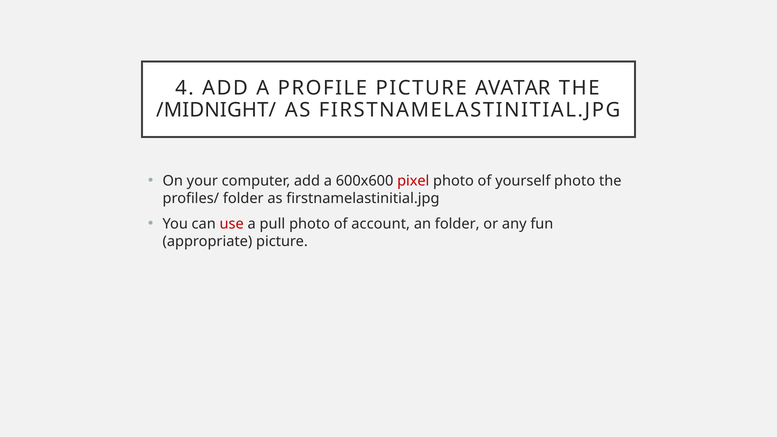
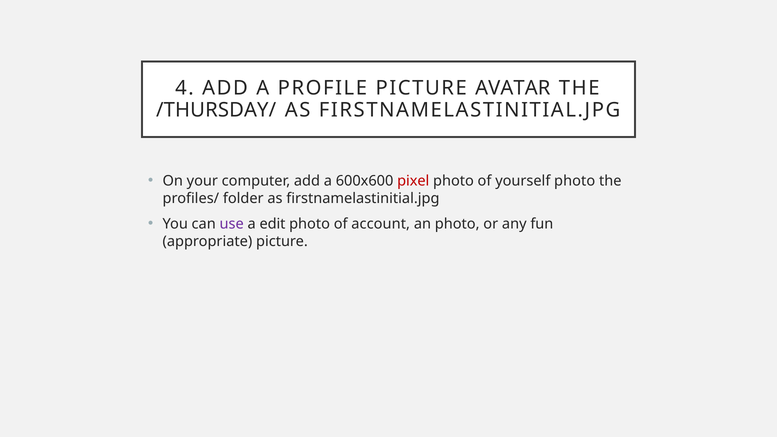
/MIDNIGHT/: /MIDNIGHT/ -> /THURSDAY/
use colour: red -> purple
pull: pull -> edit
an folder: folder -> photo
